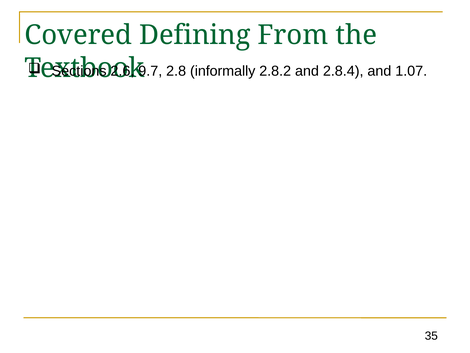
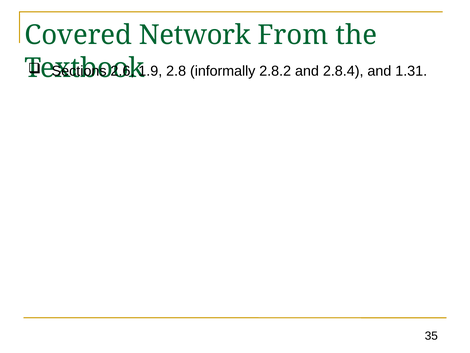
Defining: Defining -> Network
9.7: 9.7 -> 1.9
1.07: 1.07 -> 1.31
